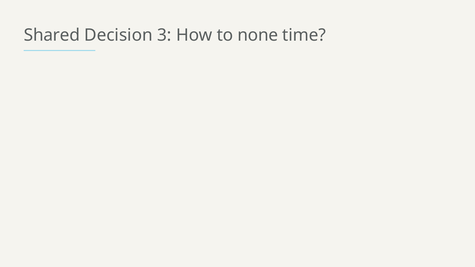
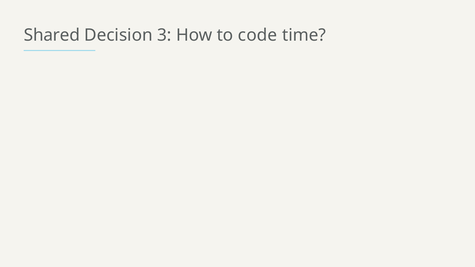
none: none -> code
